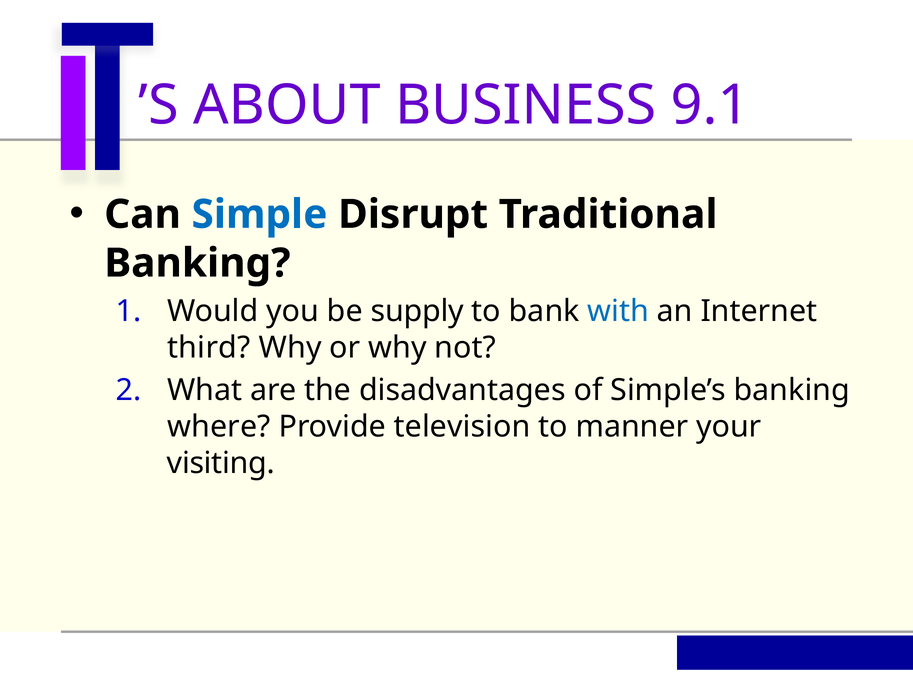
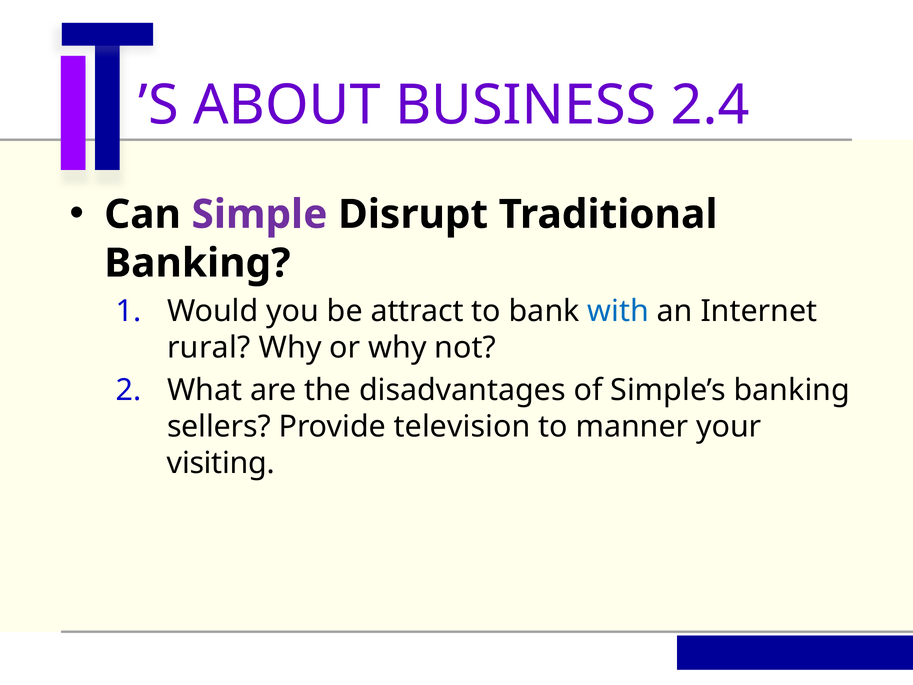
9.1: 9.1 -> 2.4
Simple colour: blue -> purple
supply: supply -> attract
third: third -> rural
where: where -> sellers
